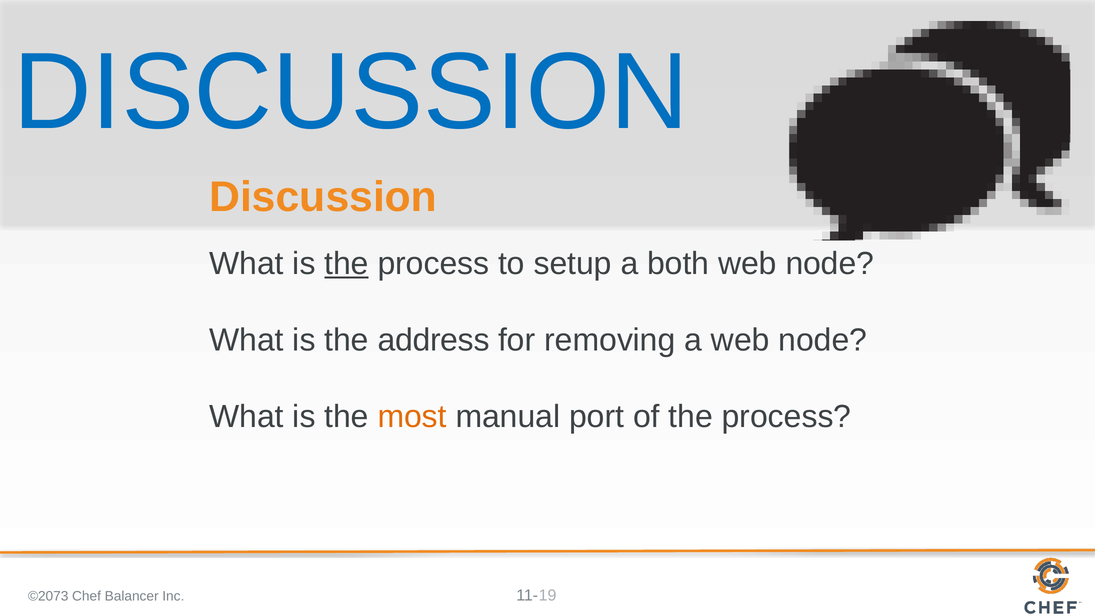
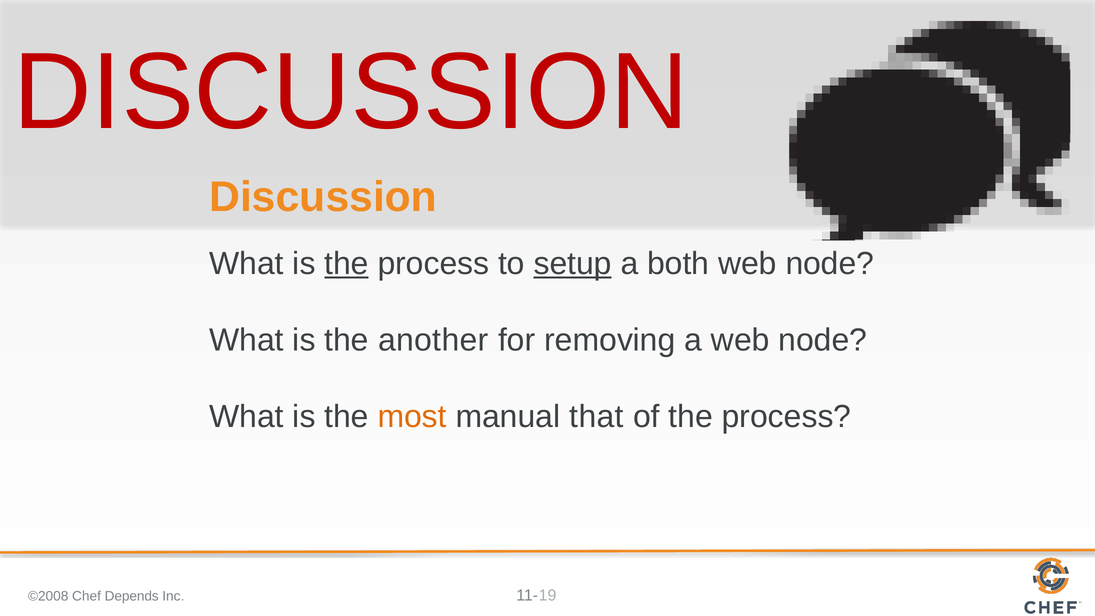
DISCUSSION at (351, 92) colour: blue -> red
setup underline: none -> present
address: address -> another
port: port -> that
©2073: ©2073 -> ©2008
Balancer: Balancer -> Depends
